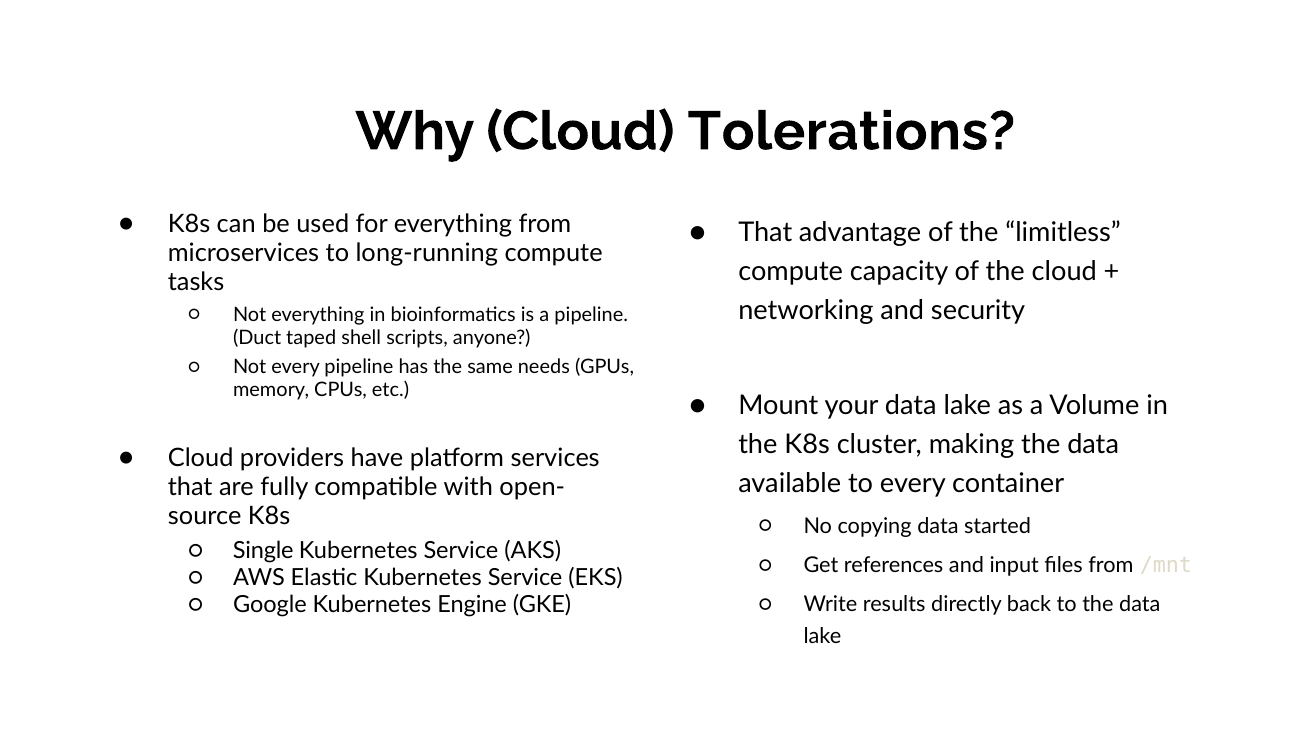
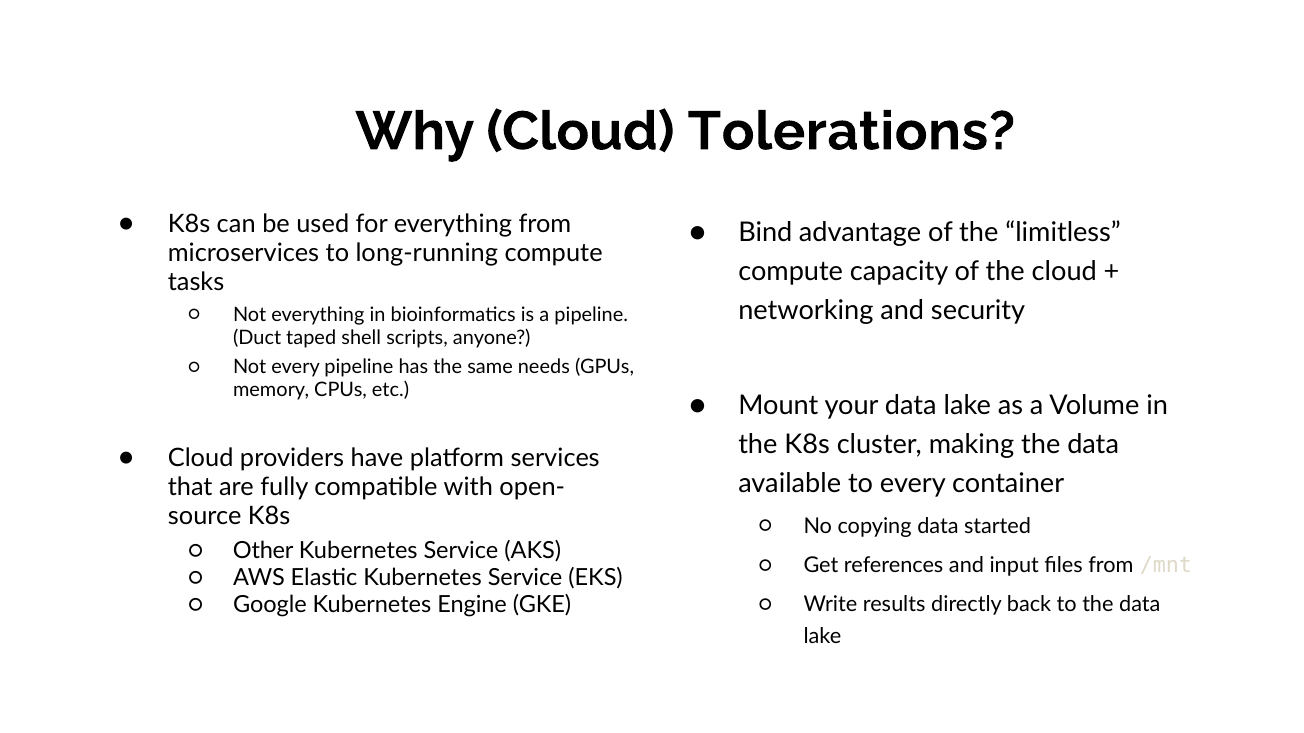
That at (765, 233): That -> Bind
Single: Single -> Other
